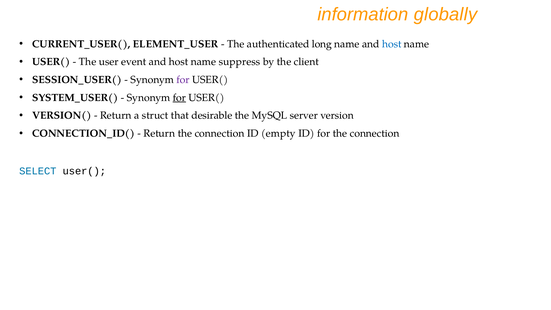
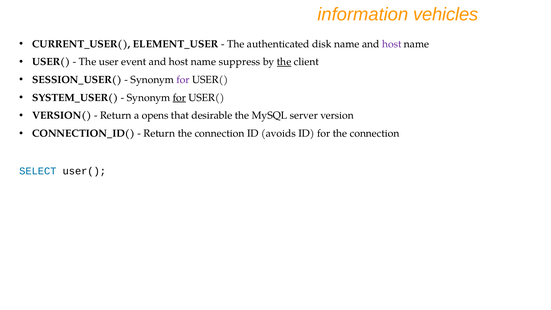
globally: globally -> vehicles
long: long -> disk
host at (392, 44) colour: blue -> purple
the at (284, 62) underline: none -> present
struct: struct -> opens
empty: empty -> avoids
